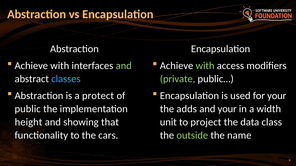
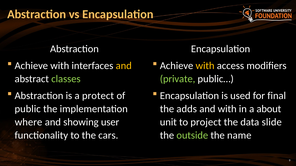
and at (124, 66) colour: light green -> yellow
with at (205, 66) colour: light green -> yellow
classes colour: light blue -> light green
for your: your -> final
and your: your -> with
width: width -> about
class: class -> slide
height: height -> where
that: that -> user
